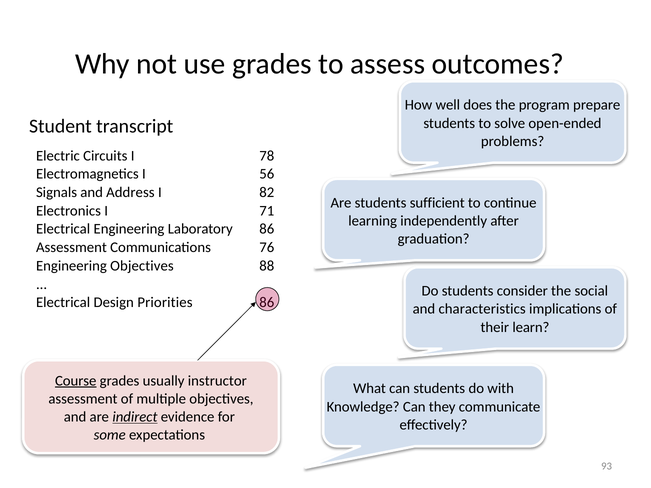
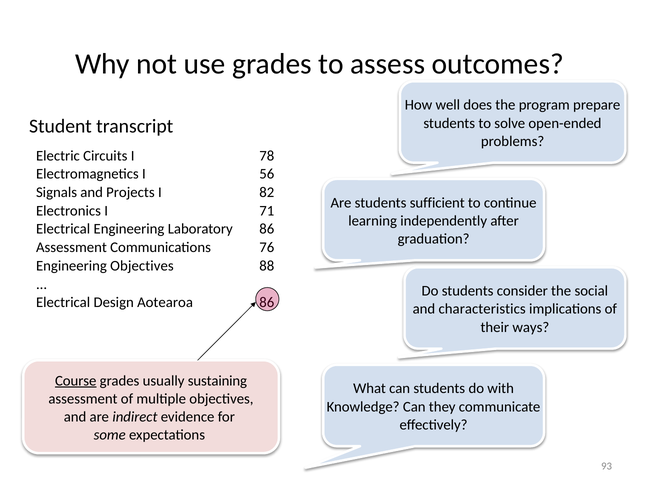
Address: Address -> Projects
Priorities: Priorities -> Aotearoa
learn: learn -> ways
instructor: instructor -> sustaining
indirect underline: present -> none
